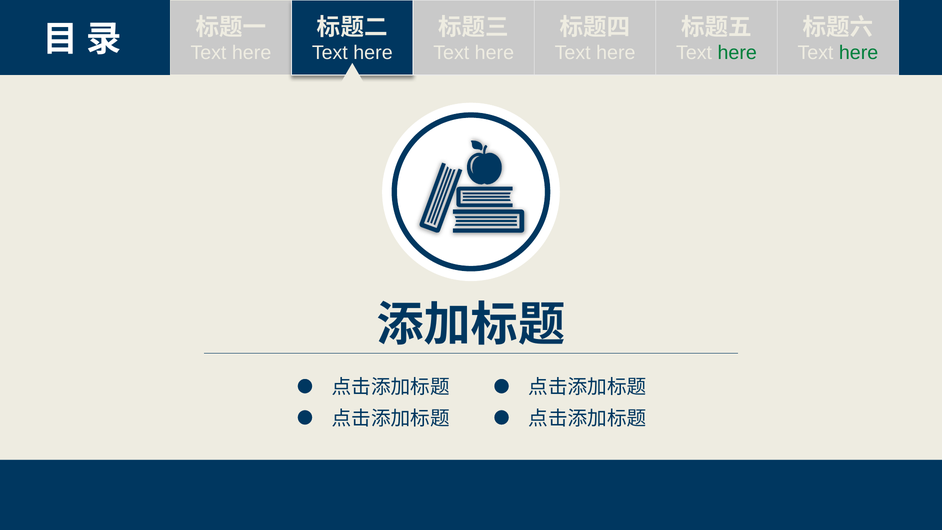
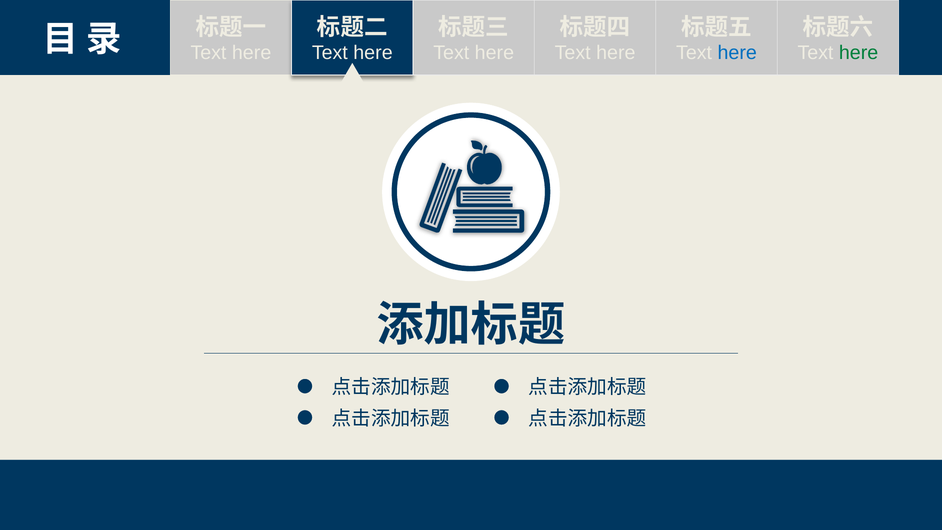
here at (737, 53) colour: green -> blue
